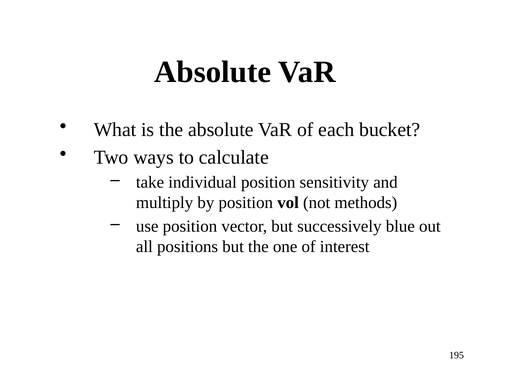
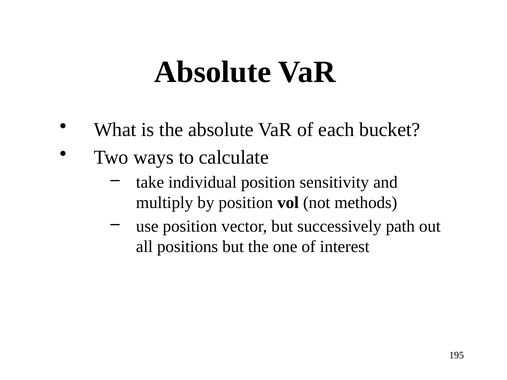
blue: blue -> path
